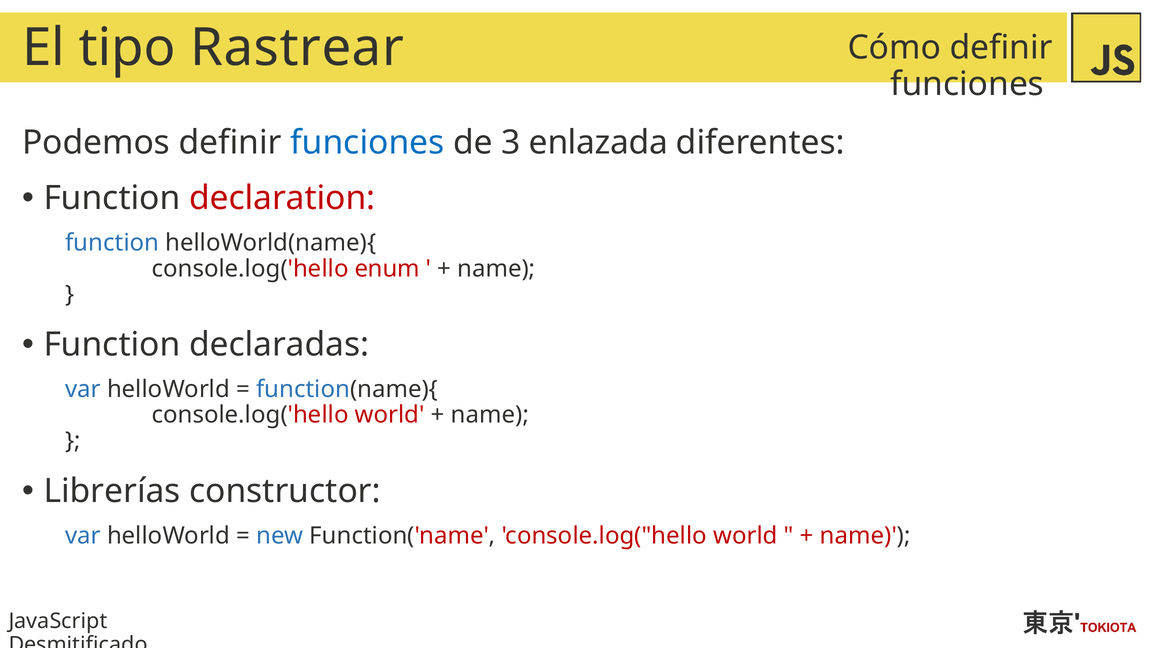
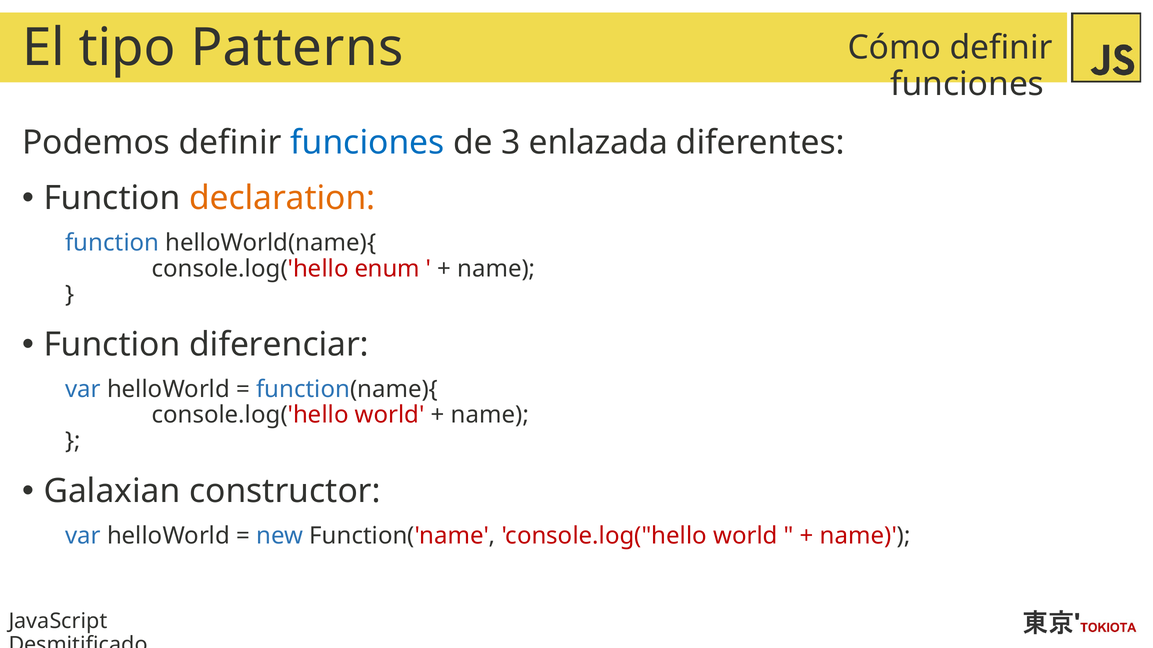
Rastrear: Rastrear -> Patterns
declaration colour: red -> orange
declaradas: declaradas -> diferenciar
Librerías: Librerías -> Galaxian
